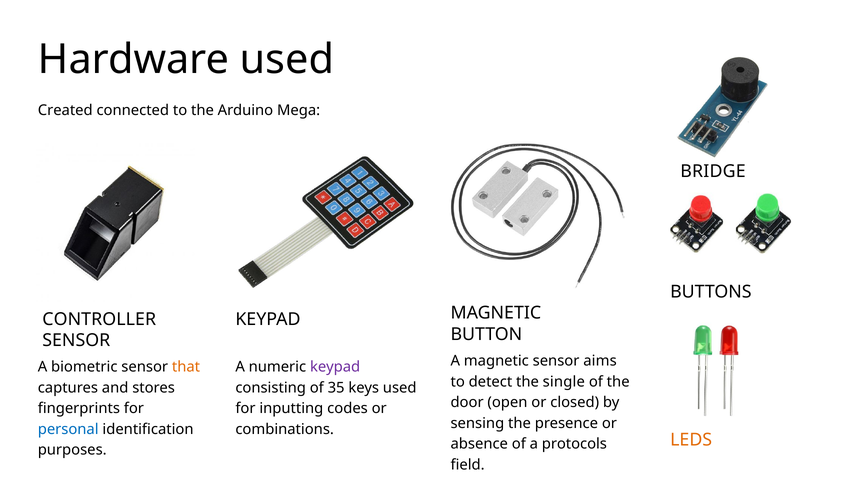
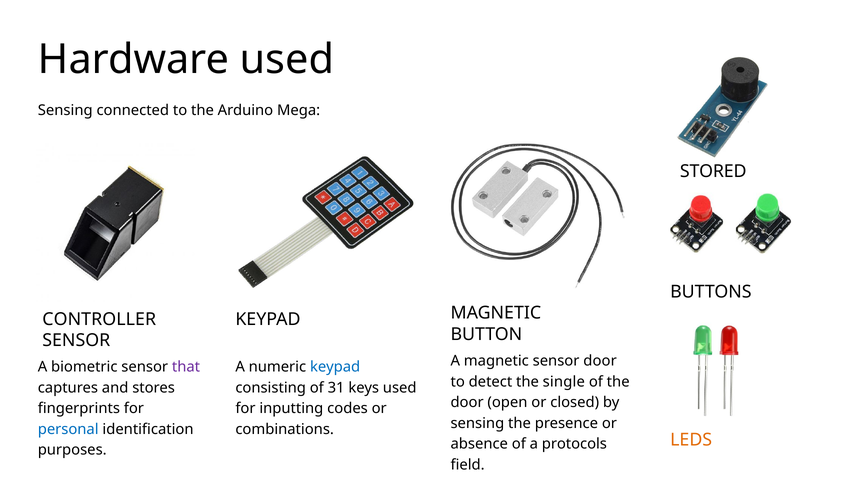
Created at (65, 110): Created -> Sensing
BRIDGE: BRIDGE -> STORED
sensor aims: aims -> door
that colour: orange -> purple
keypad at (335, 367) colour: purple -> blue
35: 35 -> 31
